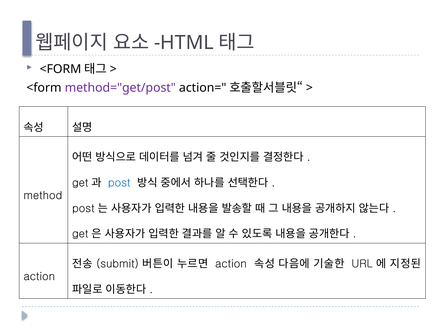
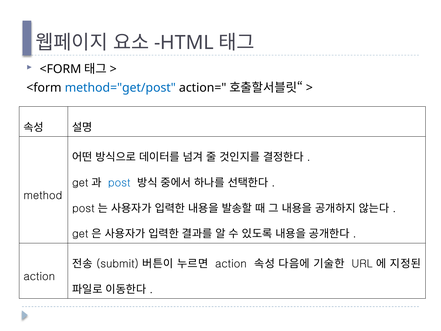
method="get/post colour: purple -> blue
